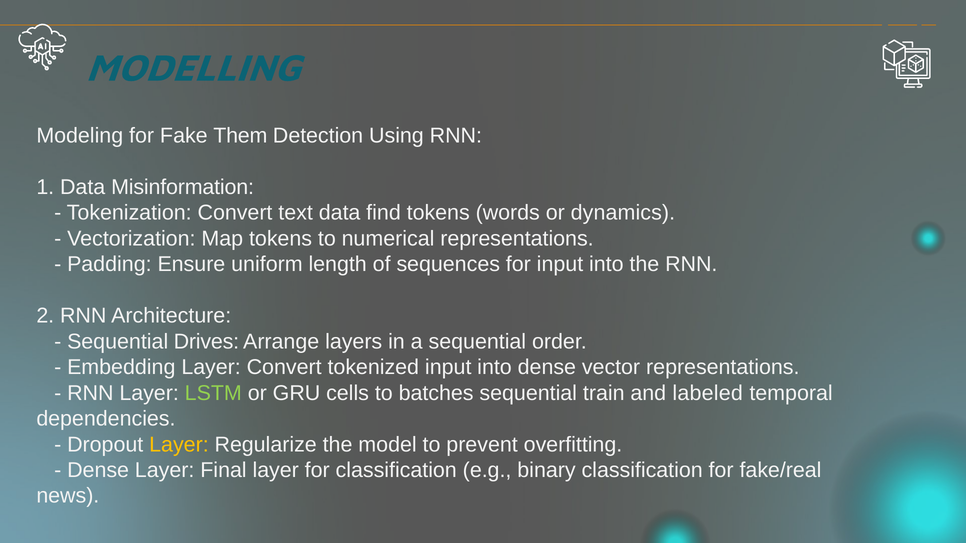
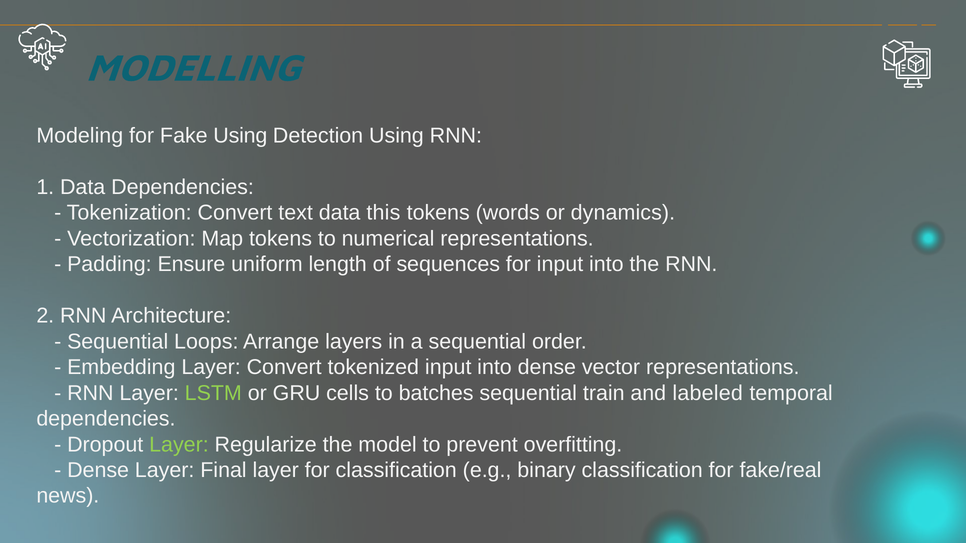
Fake Them: Them -> Using
Data Misinformation: Misinformation -> Dependencies
find: find -> this
Drives: Drives -> Loops
Layer at (179, 445) colour: yellow -> light green
